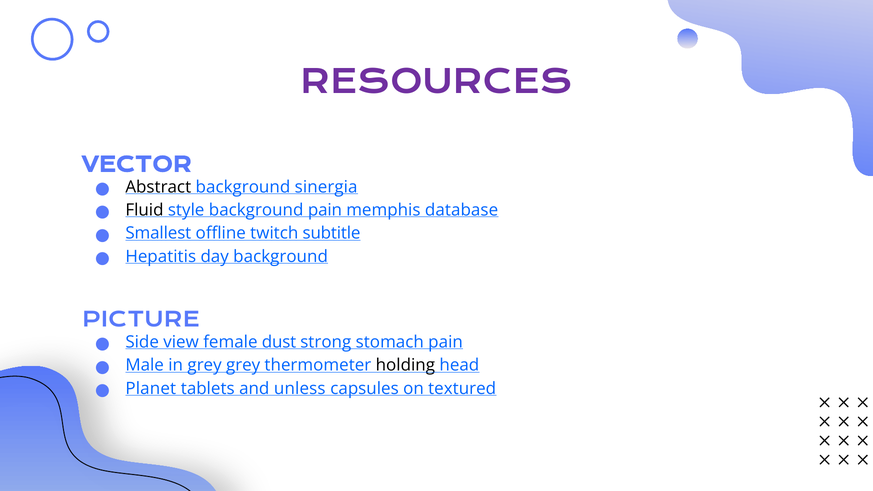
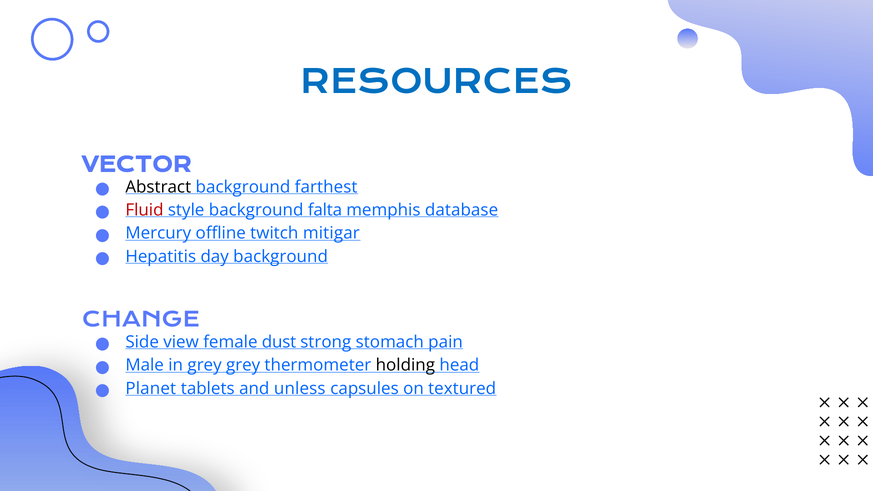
RESOURCES colour: purple -> blue
sinergia: sinergia -> farthest
Fluid colour: black -> red
background pain: pain -> falta
Smallest: Smallest -> Mercury
subtitle: subtitle -> mitigar
PICTURE: PICTURE -> CHANGE
